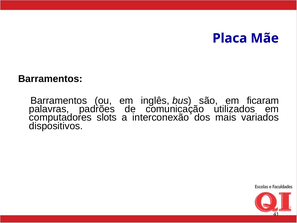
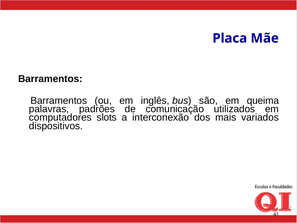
ficaram: ficaram -> queima
